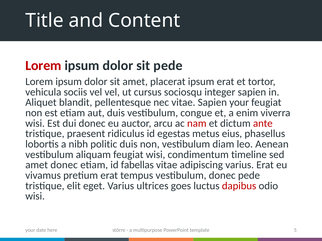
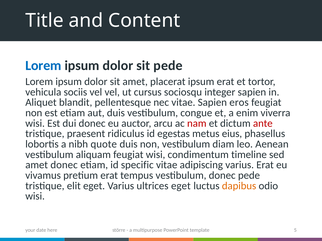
Lorem at (43, 66) colour: red -> blue
Sapien your: your -> eros
politic: politic -> quote
fabellas: fabellas -> specific
ultrices goes: goes -> eget
dapibus colour: red -> orange
